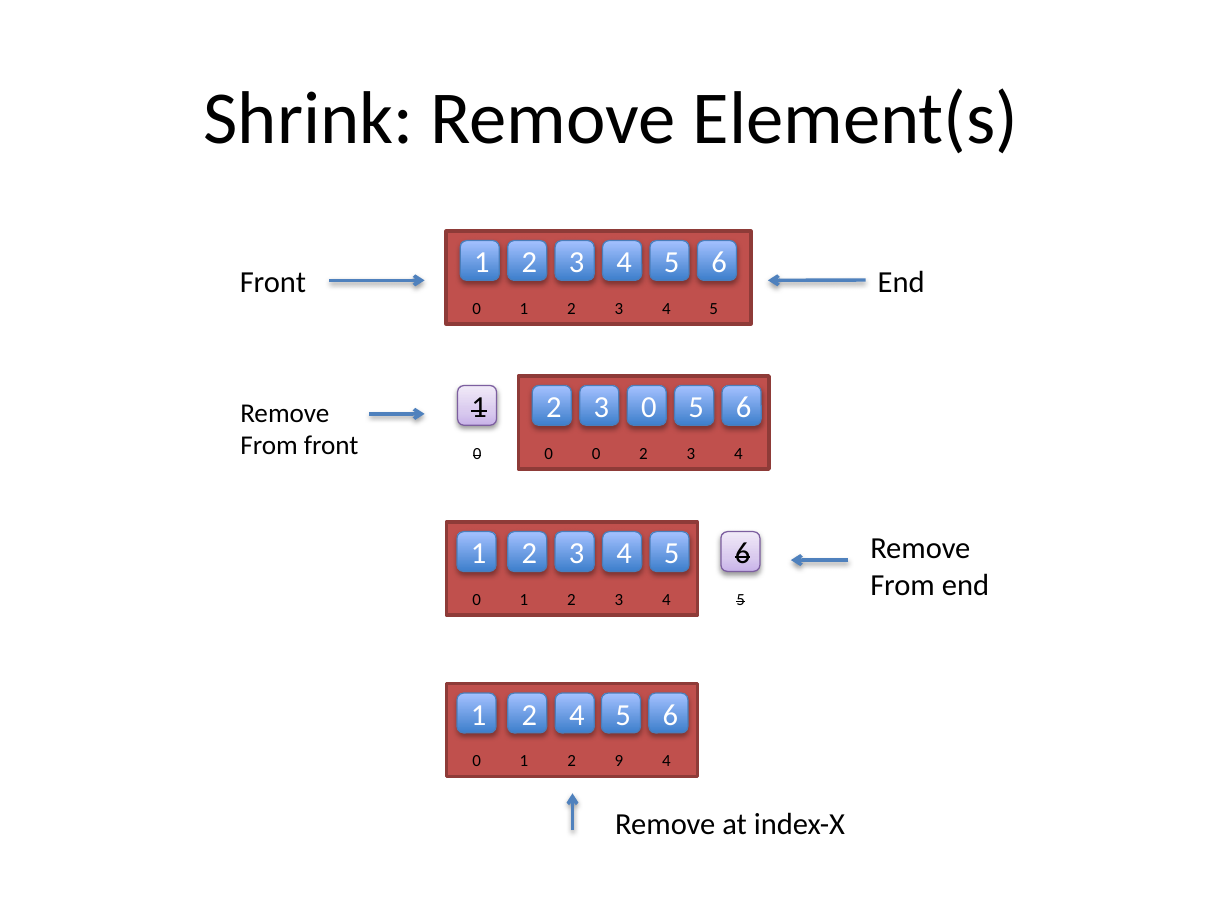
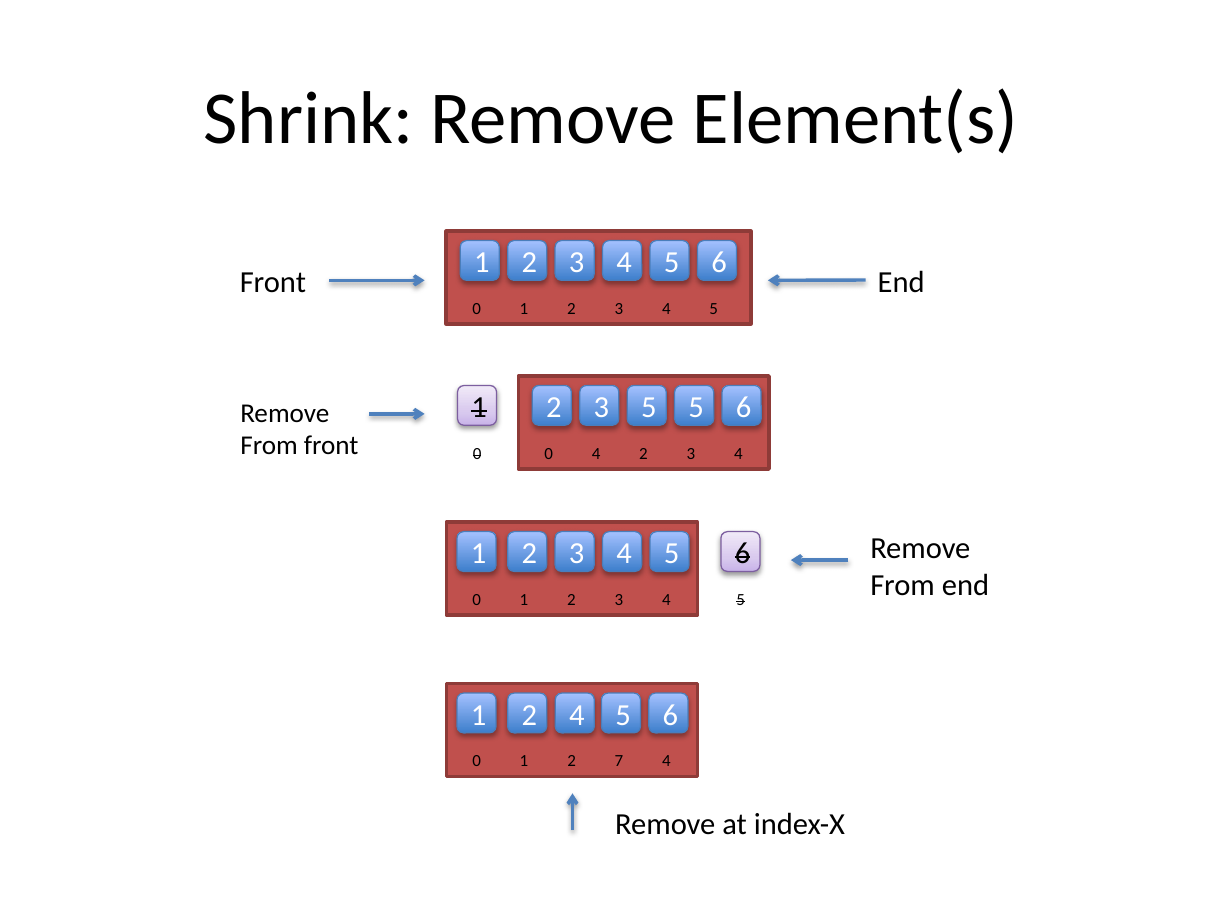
3 0: 0 -> 5
0 0: 0 -> 4
9: 9 -> 7
